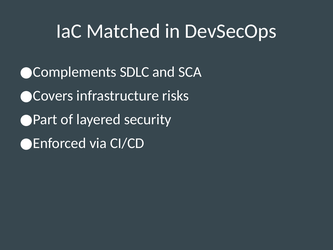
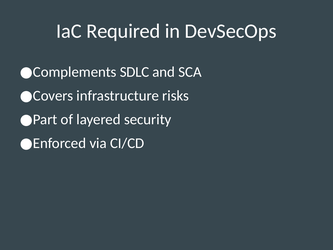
Matched: Matched -> Required
